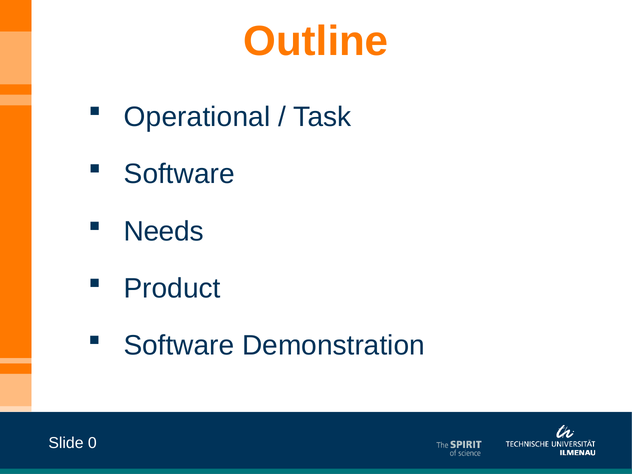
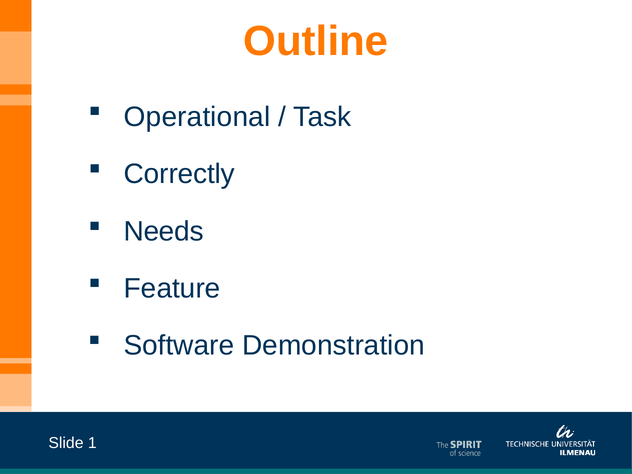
Software at (179, 174): Software -> Correctly
Product: Product -> Feature
0: 0 -> 1
